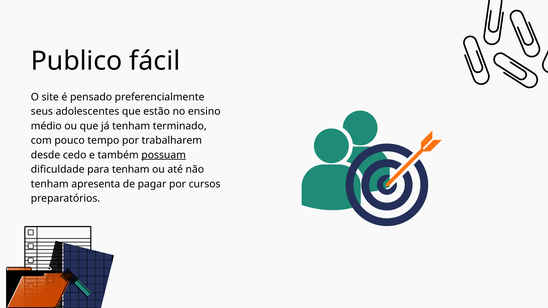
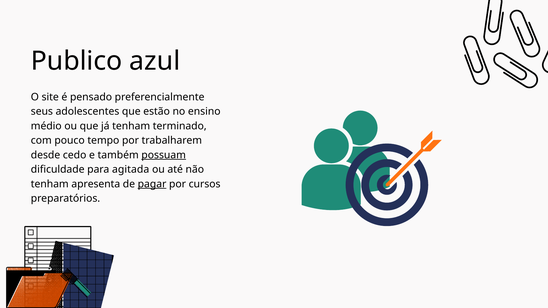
fácil: fácil -> azul
para tenham: tenham -> agitada
pagar underline: none -> present
